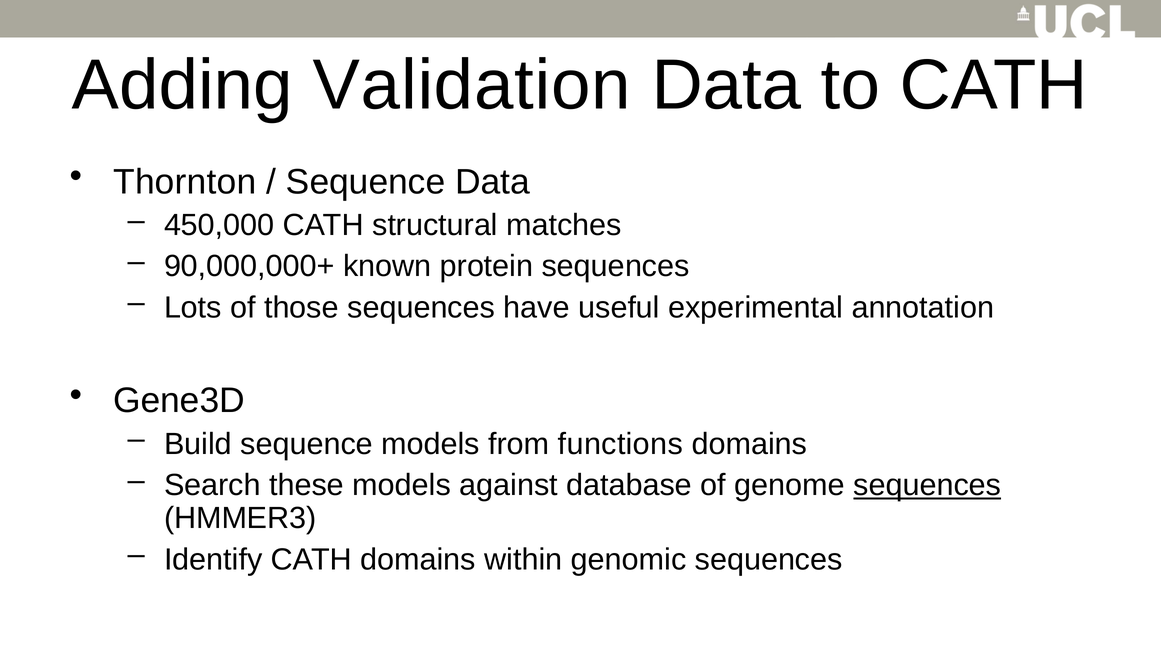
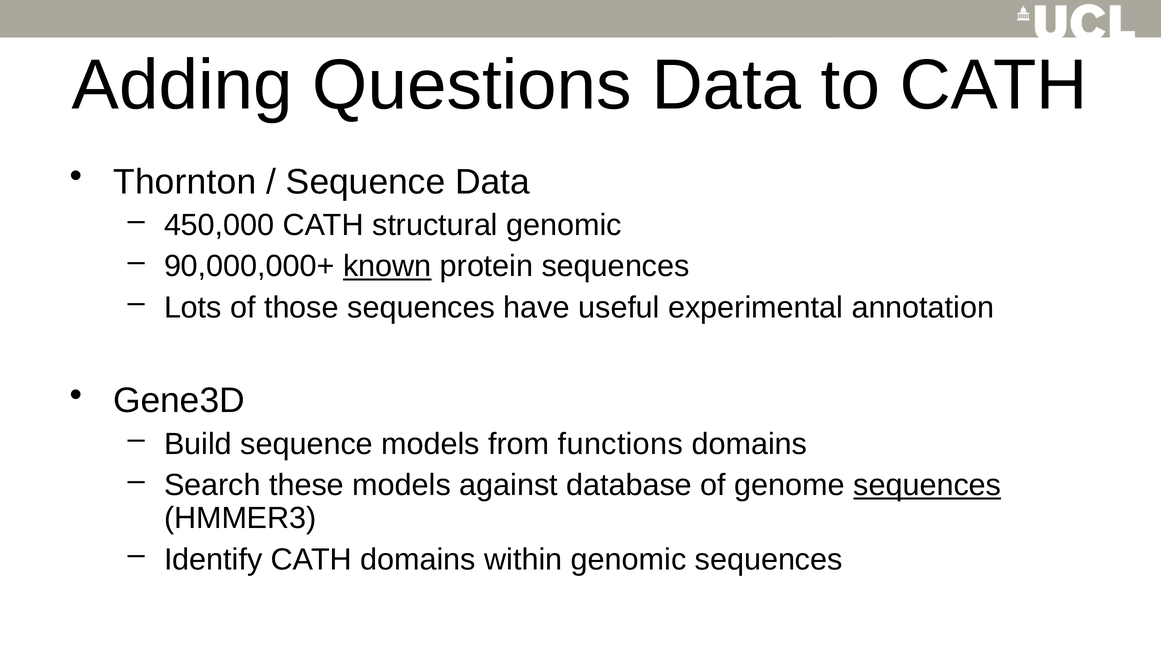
Validation: Validation -> Questions
structural matches: matches -> genomic
known underline: none -> present
